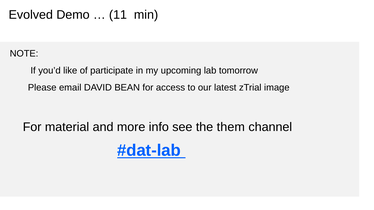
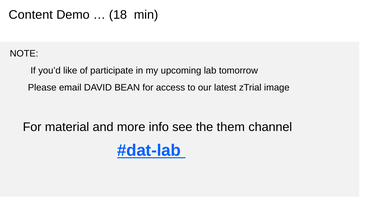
Evolved: Evolved -> Content
11: 11 -> 18
